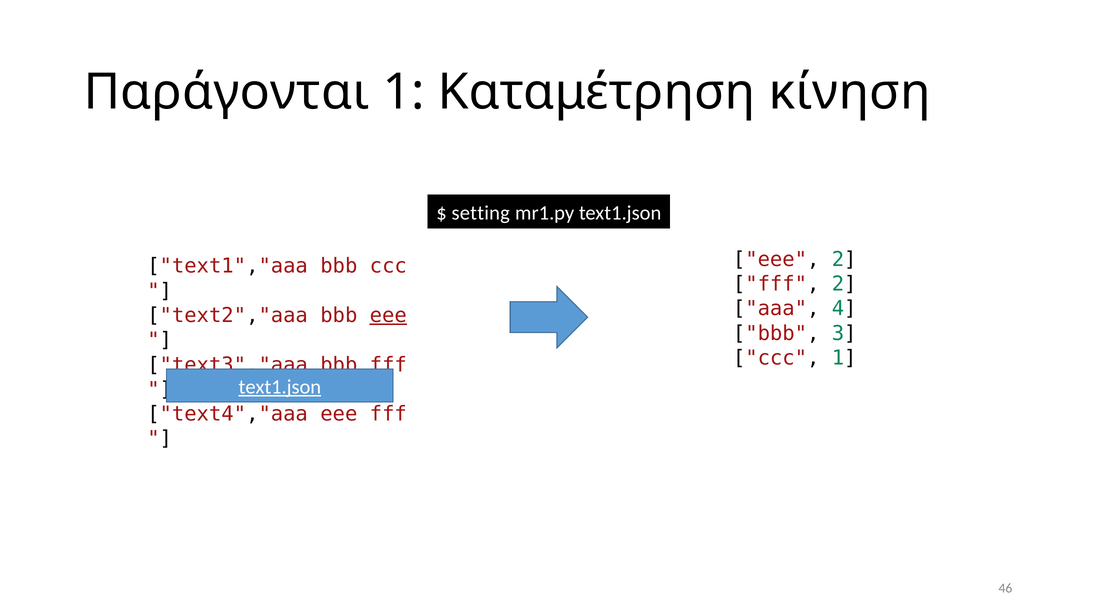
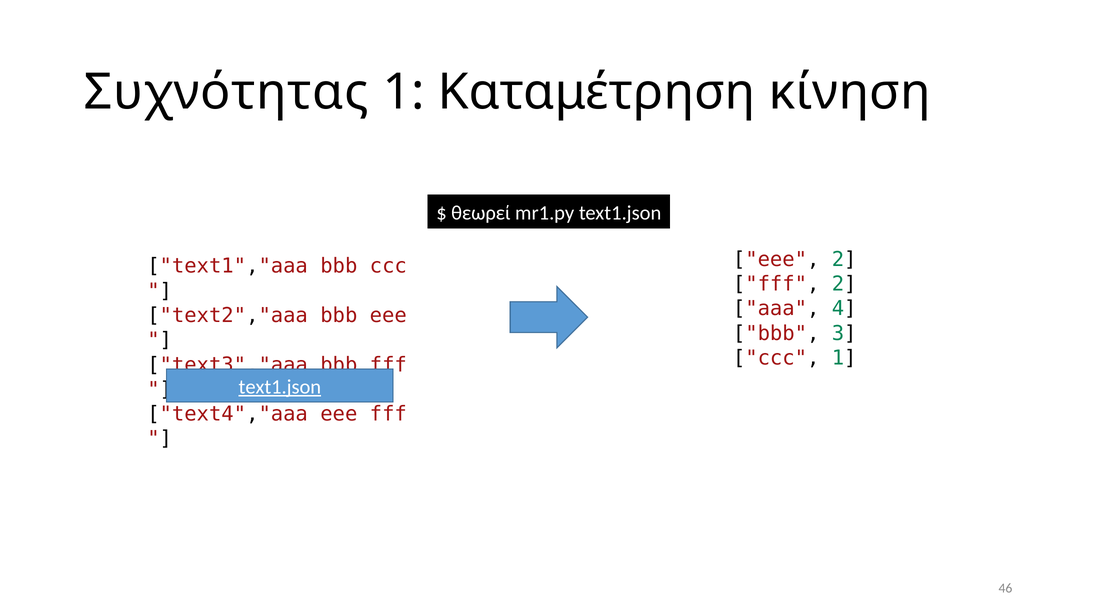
Παράγονται: Παράγονται -> Συχνότητας
setting: setting -> θεωρεί
eee at (388, 316) underline: present -> none
